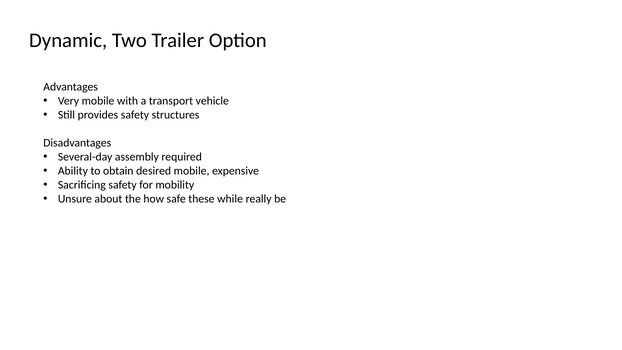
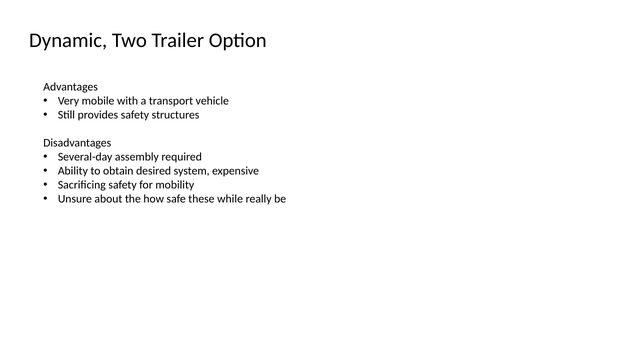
desired mobile: mobile -> system
